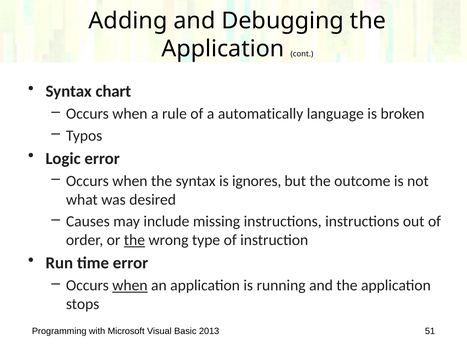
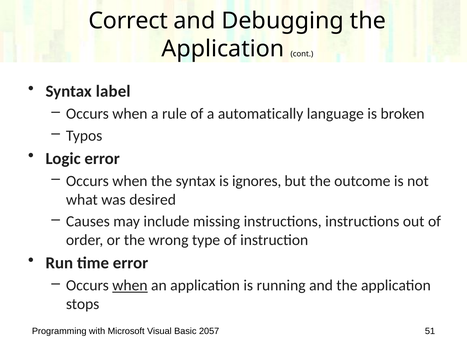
Adding: Adding -> Correct
chart: chart -> label
the at (134, 240) underline: present -> none
2013: 2013 -> 2057
